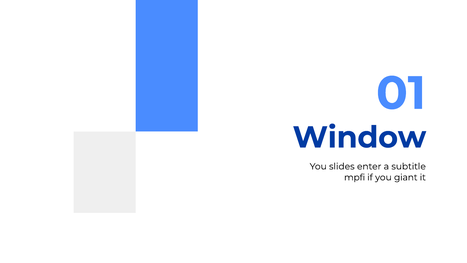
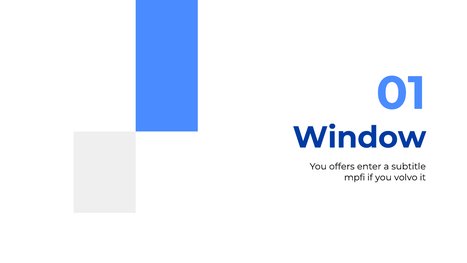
slides: slides -> offers
giant: giant -> volvo
